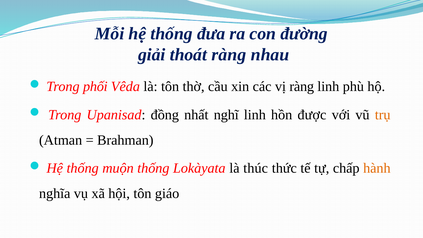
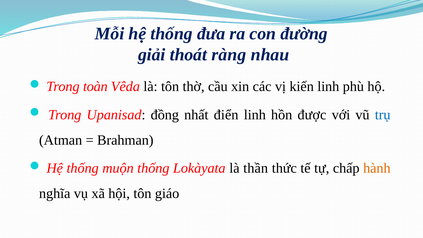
phối: phối -> toàn
vị ràng: ràng -> kiến
nghĩ: nghĩ -> điển
trụ colour: orange -> blue
thúc: thúc -> thần
